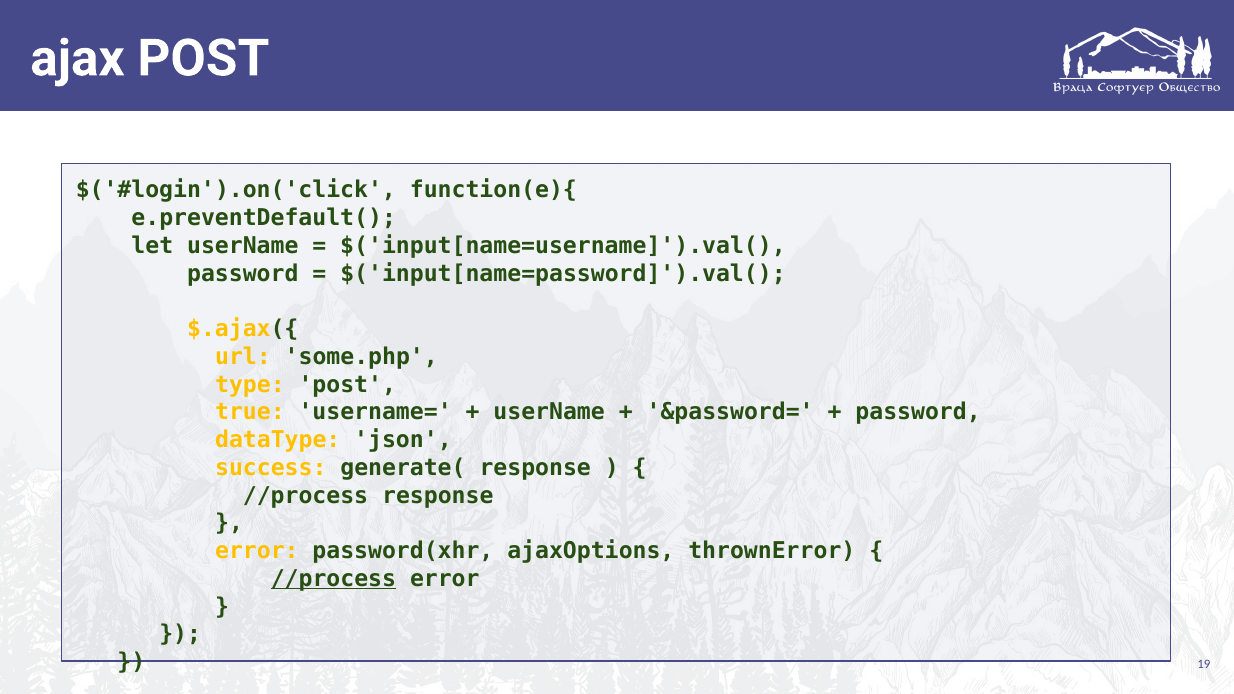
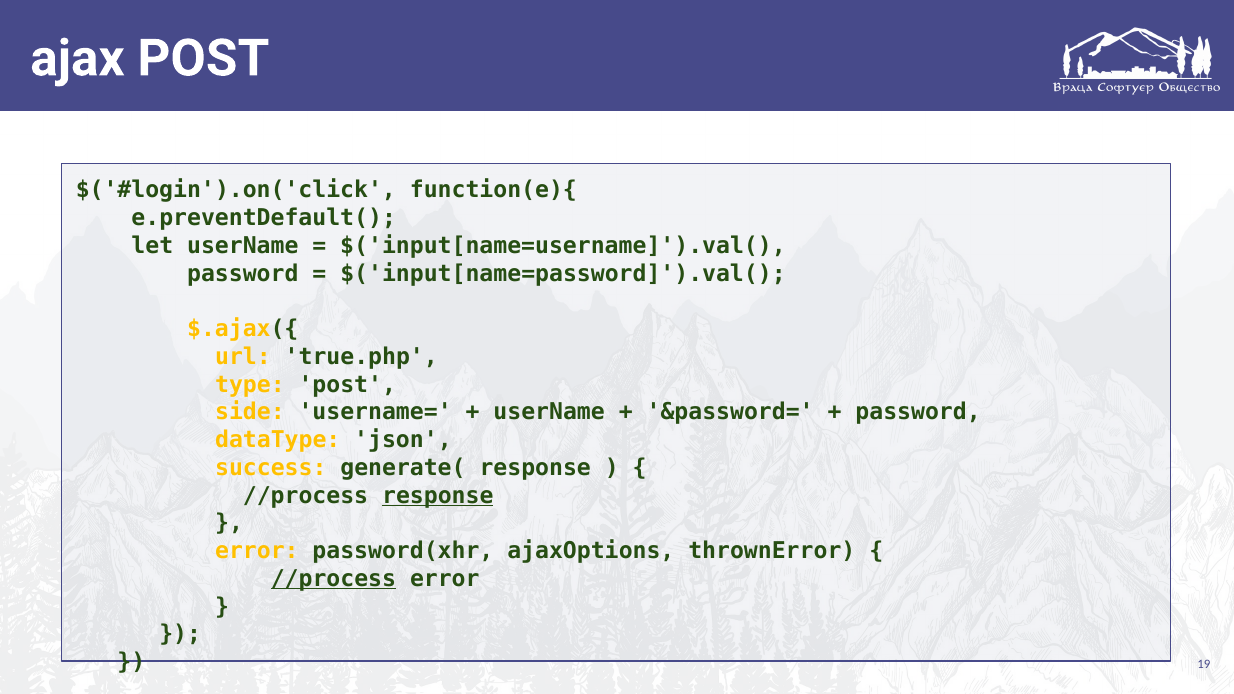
some.php: some.php -> true.php
true: true -> side
response at (438, 496) underline: none -> present
